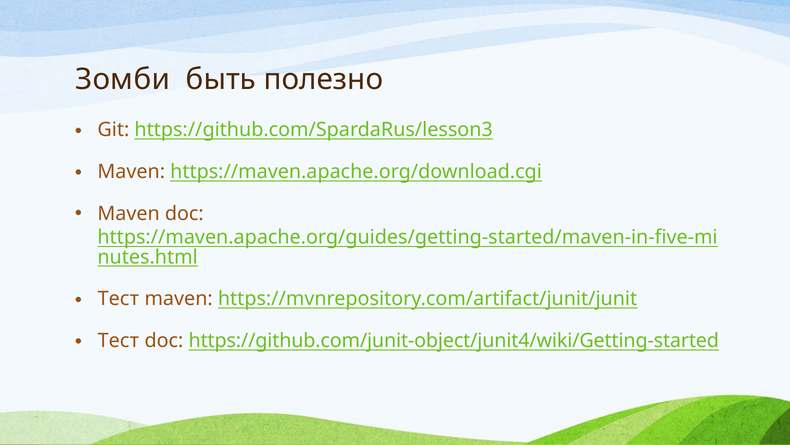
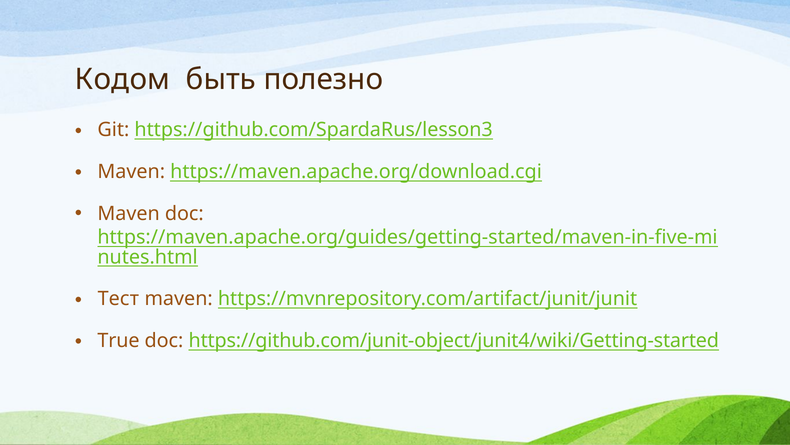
Зомби: Зомби -> Кодом
Тест at (118, 340): Тест -> True
